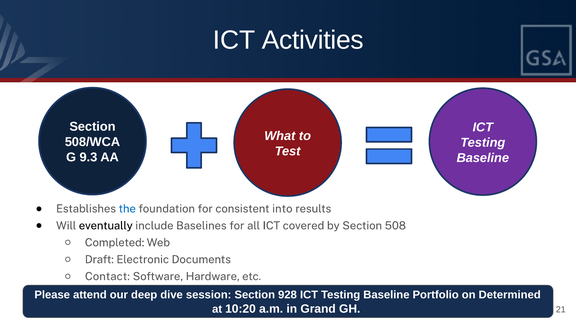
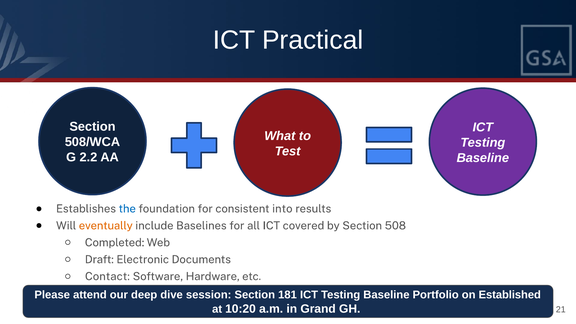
Activities: Activities -> Practical
9.3: 9.3 -> 2.2
eventually colour: black -> orange
928: 928 -> 181
Determined: Determined -> Established
